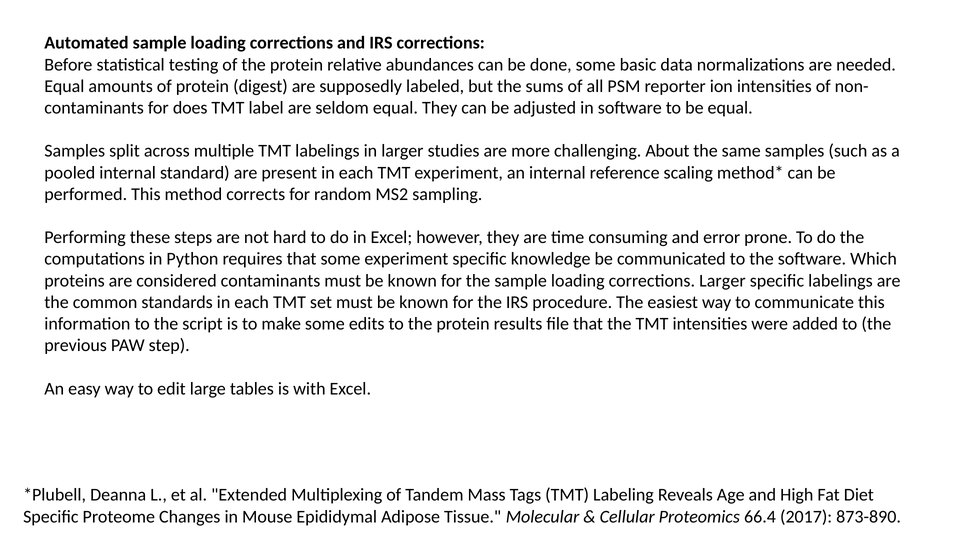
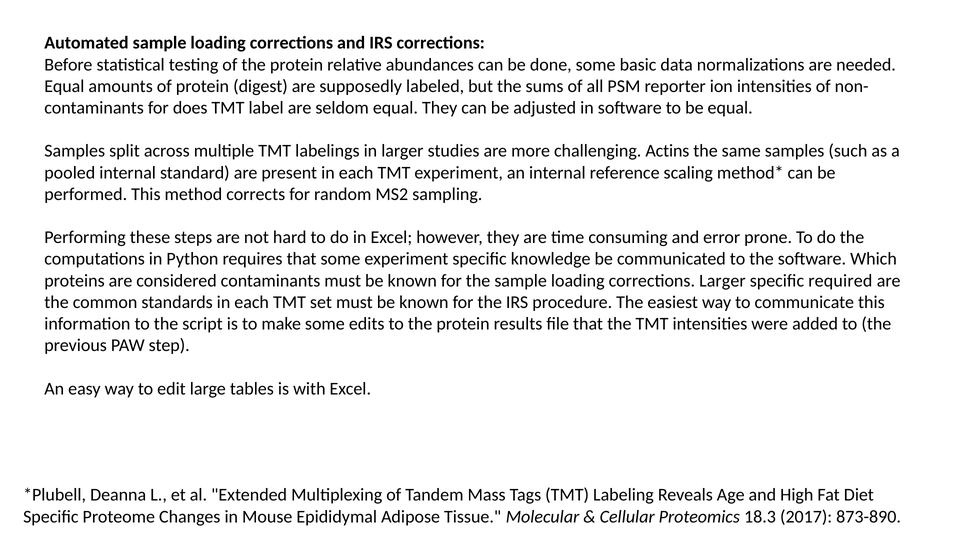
About: About -> Actins
specific labelings: labelings -> required
66.4: 66.4 -> 18.3
